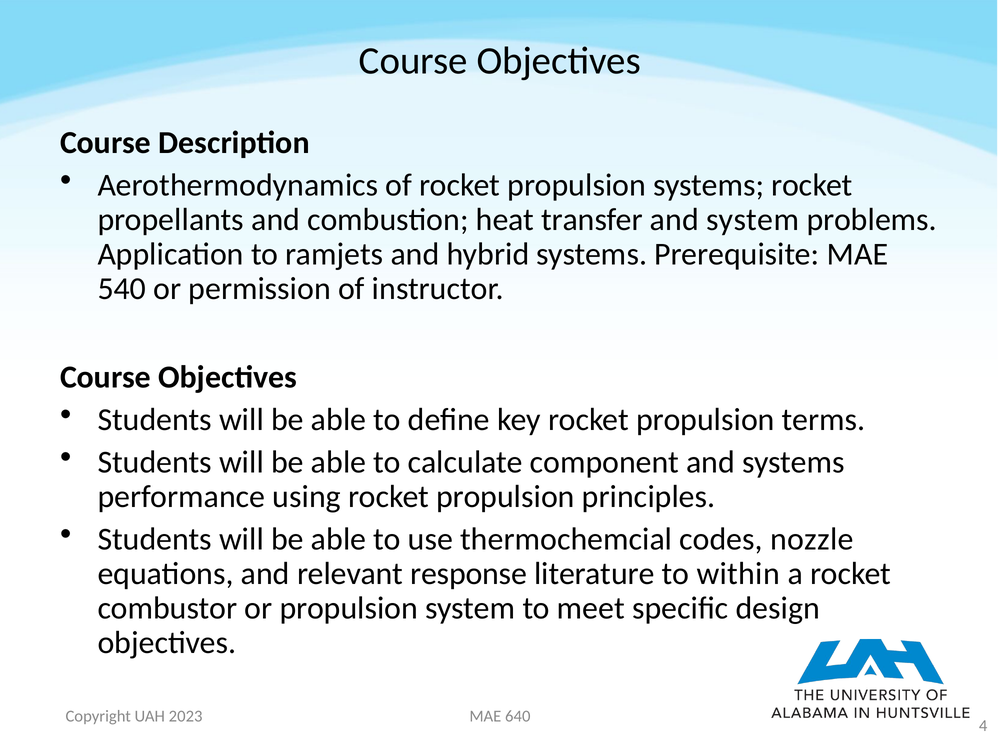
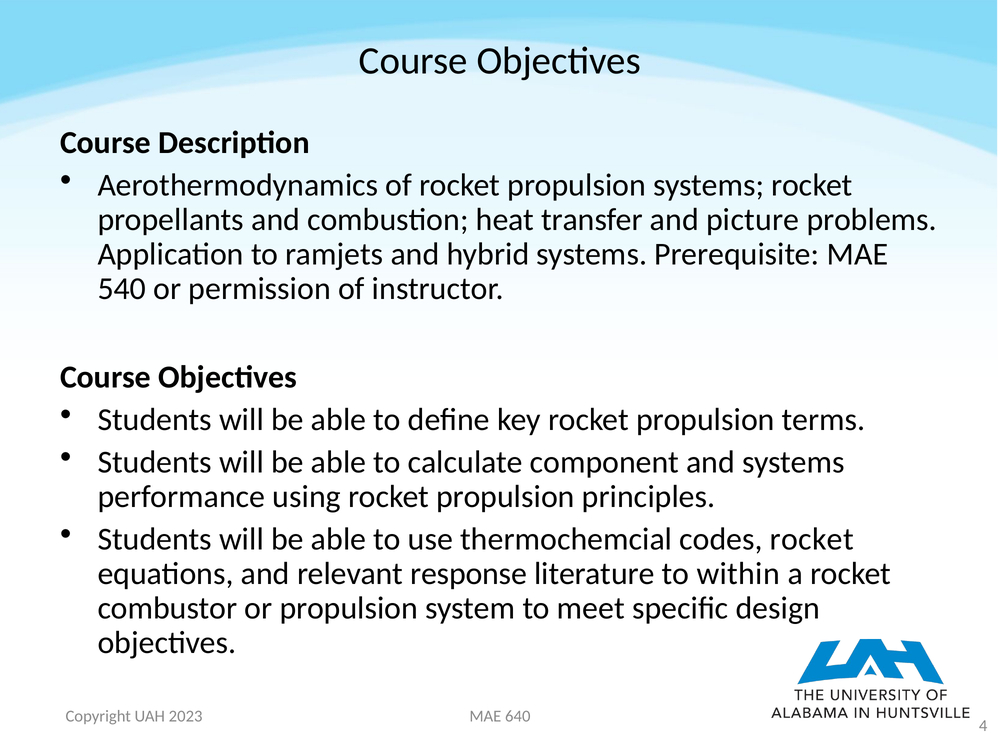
and system: system -> picture
codes nozzle: nozzle -> rocket
